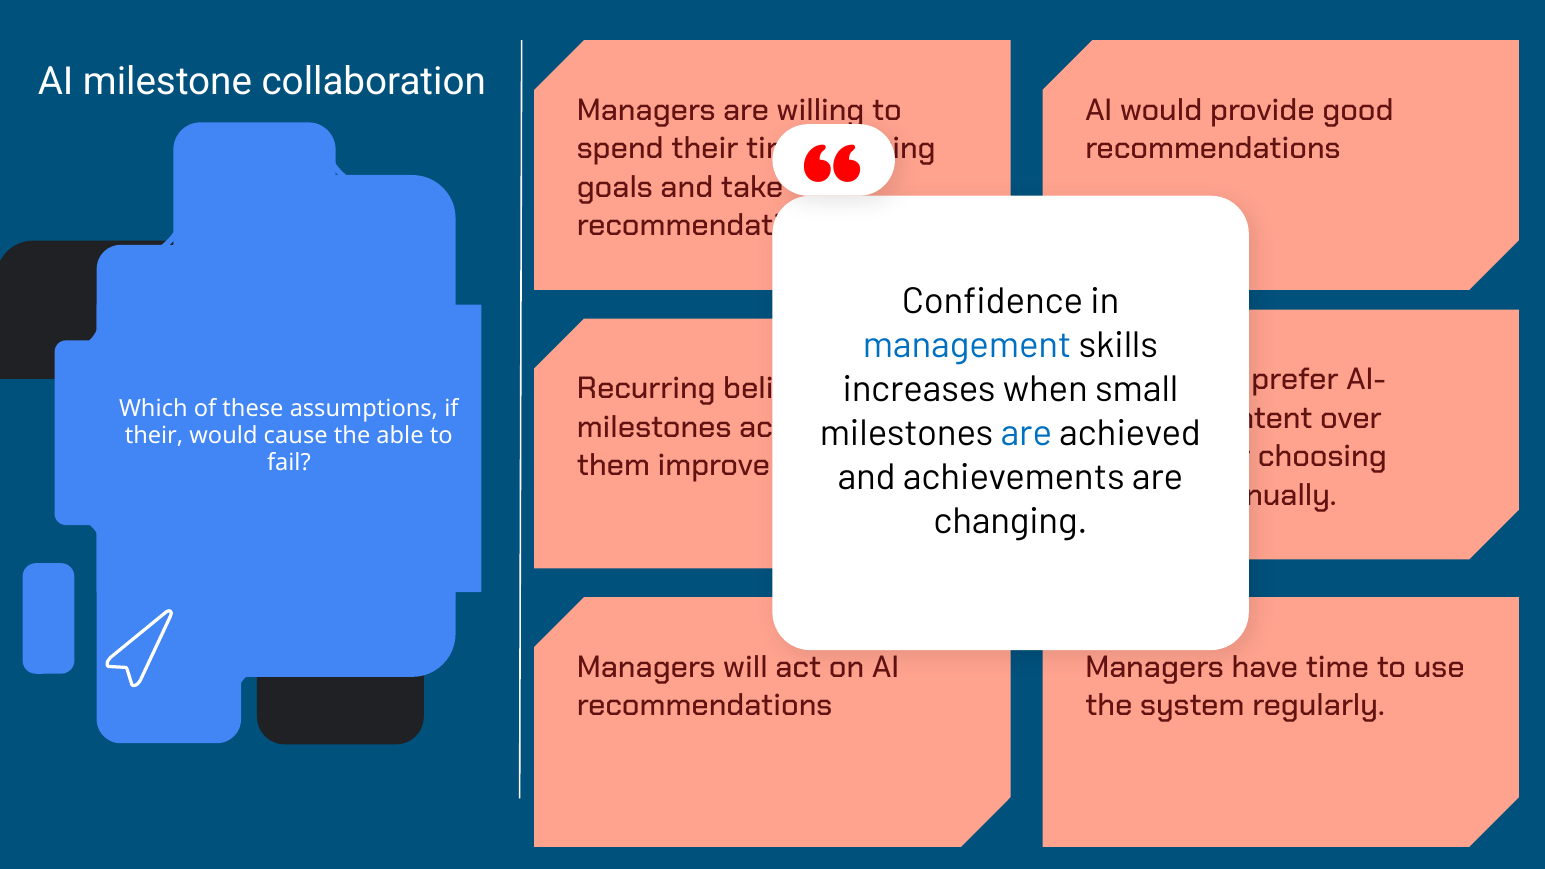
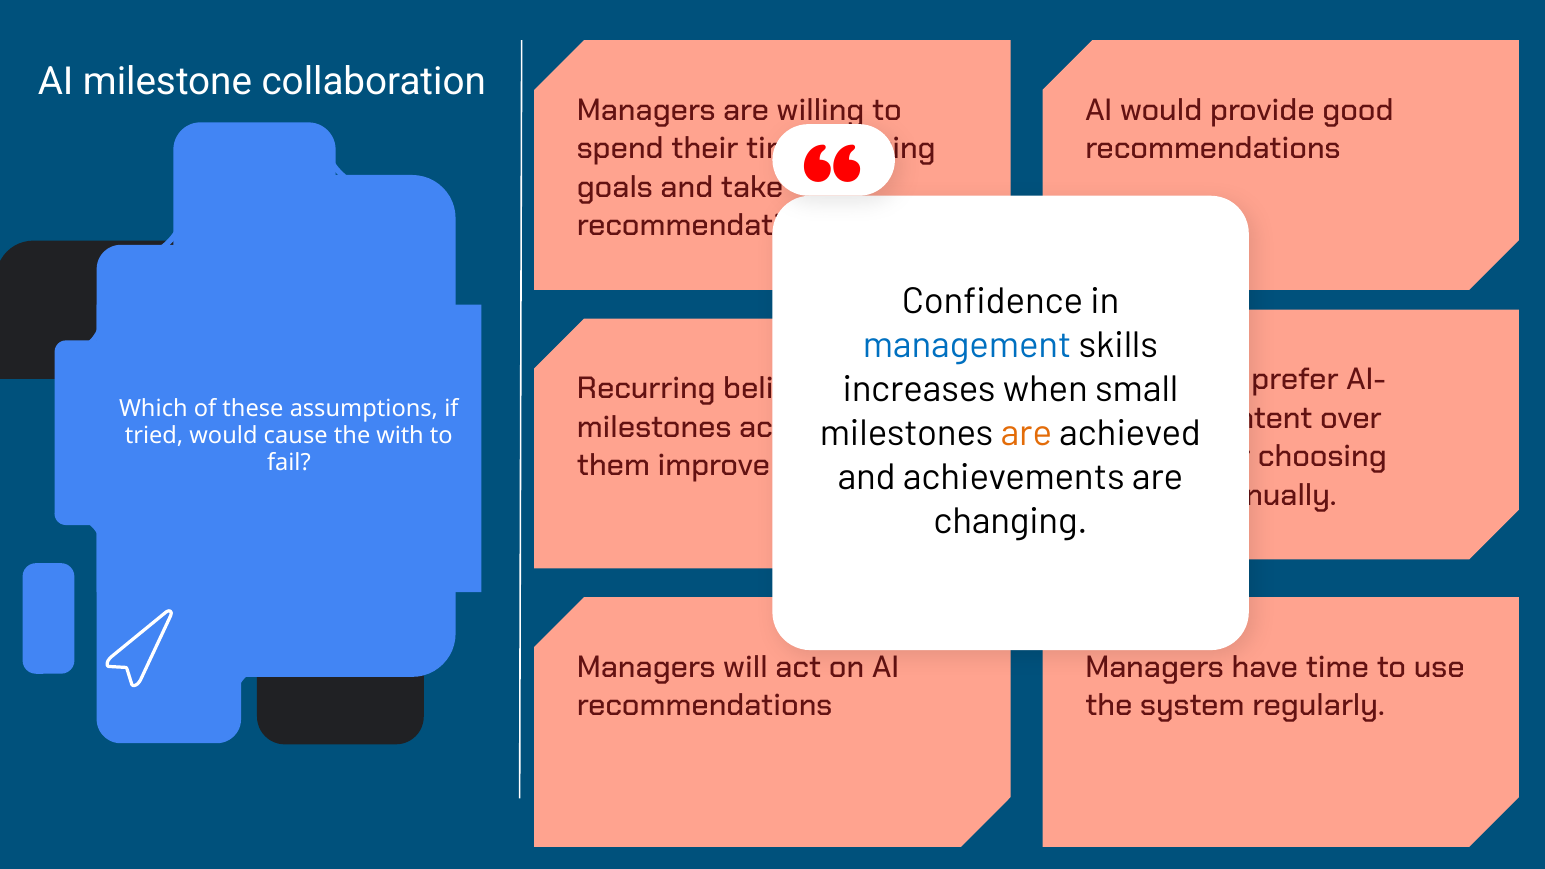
are at (1026, 433) colour: blue -> orange
their at (154, 435): their -> tried
able: able -> with
